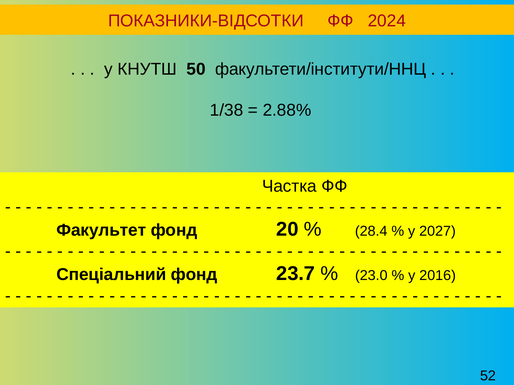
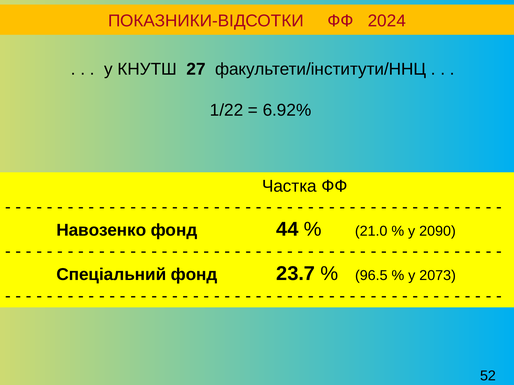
50: 50 -> 27
1/38: 1/38 -> 1/22
2.88%: 2.88% -> 6.92%
Факультет: Факультет -> Навозенко
20: 20 -> 44
28.4: 28.4 -> 21.0
2027: 2027 -> 2090
23.0: 23.0 -> 96.5
2016: 2016 -> 2073
